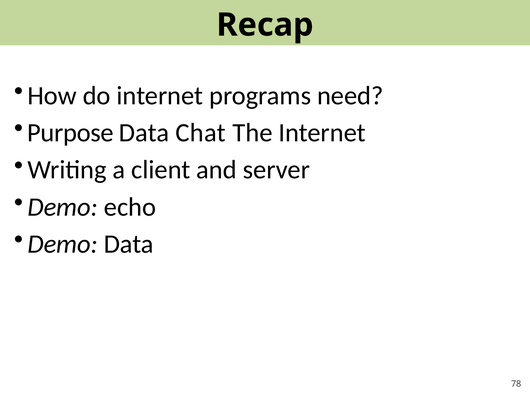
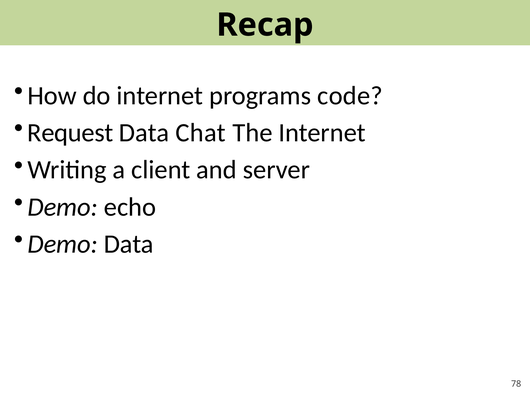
need: need -> code
Purpose: Purpose -> Request
